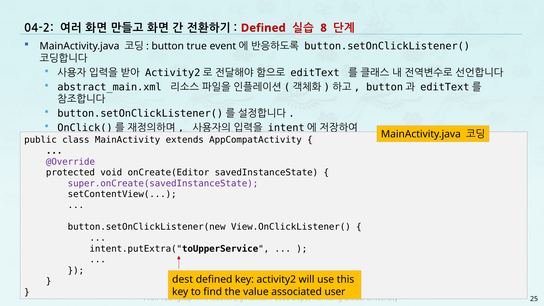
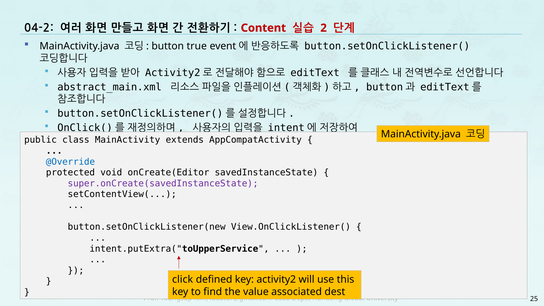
Defined at (263, 28): Defined -> Content
8: 8 -> 2
@Override colour: purple -> blue
dest: dest -> click
user: user -> dest
